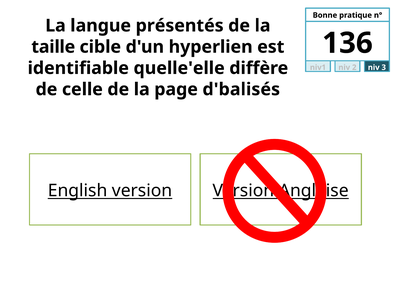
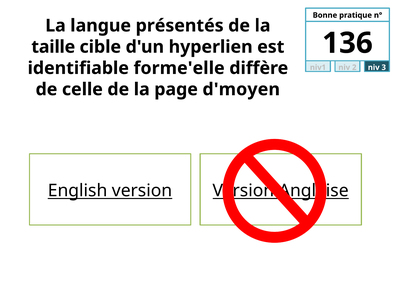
quelle'elle: quelle'elle -> forme'elle
d'balisés: d'balisés -> d'moyen
